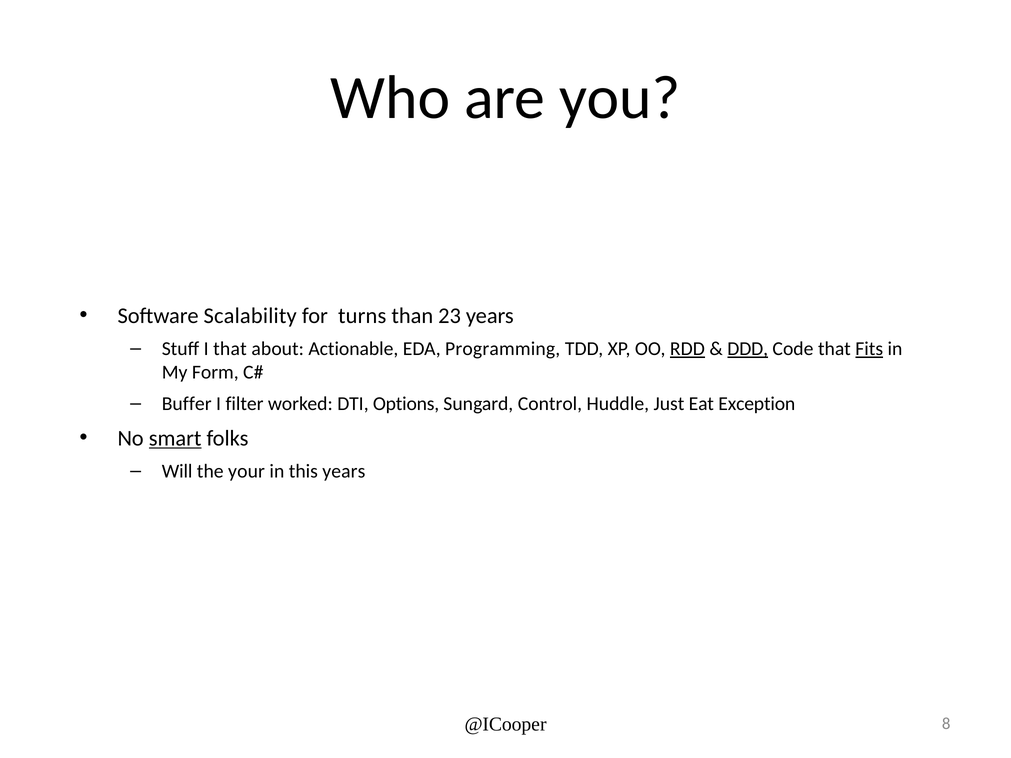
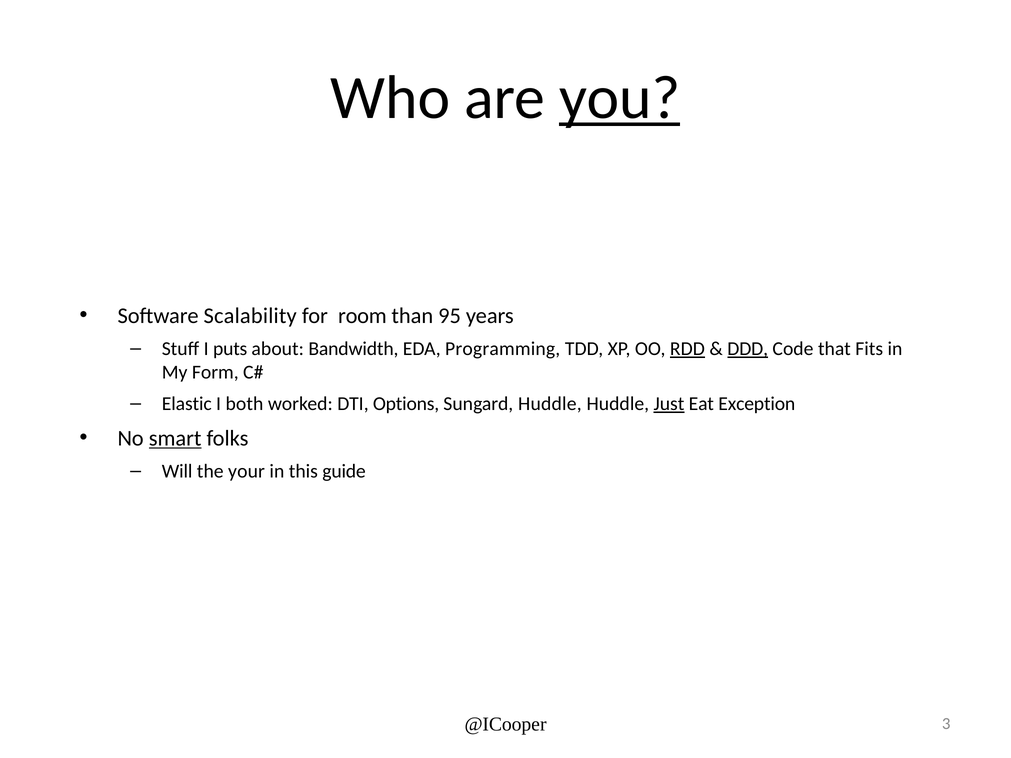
you underline: none -> present
turns: turns -> room
23: 23 -> 95
I that: that -> puts
Actionable: Actionable -> Bandwidth
Fits underline: present -> none
Buffer: Buffer -> Elastic
filter: filter -> both
Sungard Control: Control -> Huddle
Just underline: none -> present
this years: years -> guide
8: 8 -> 3
